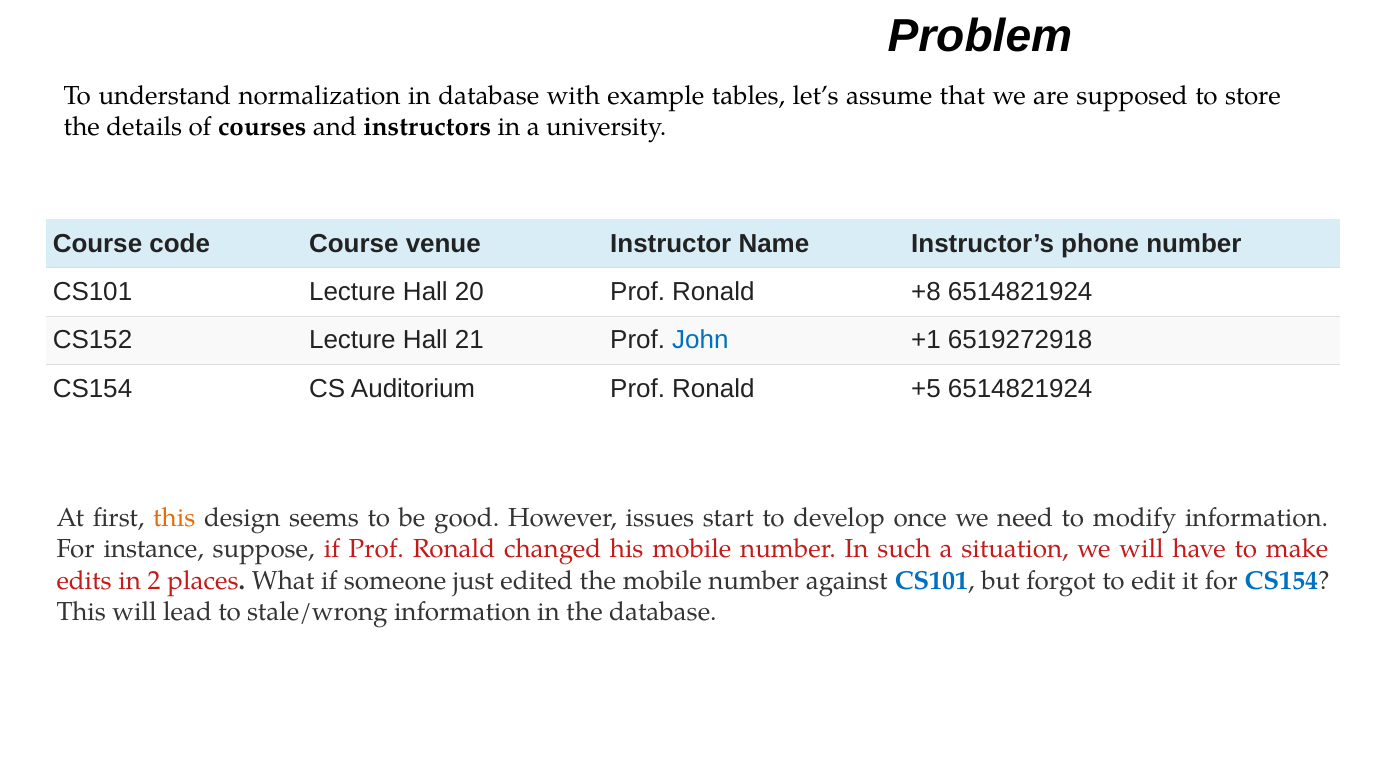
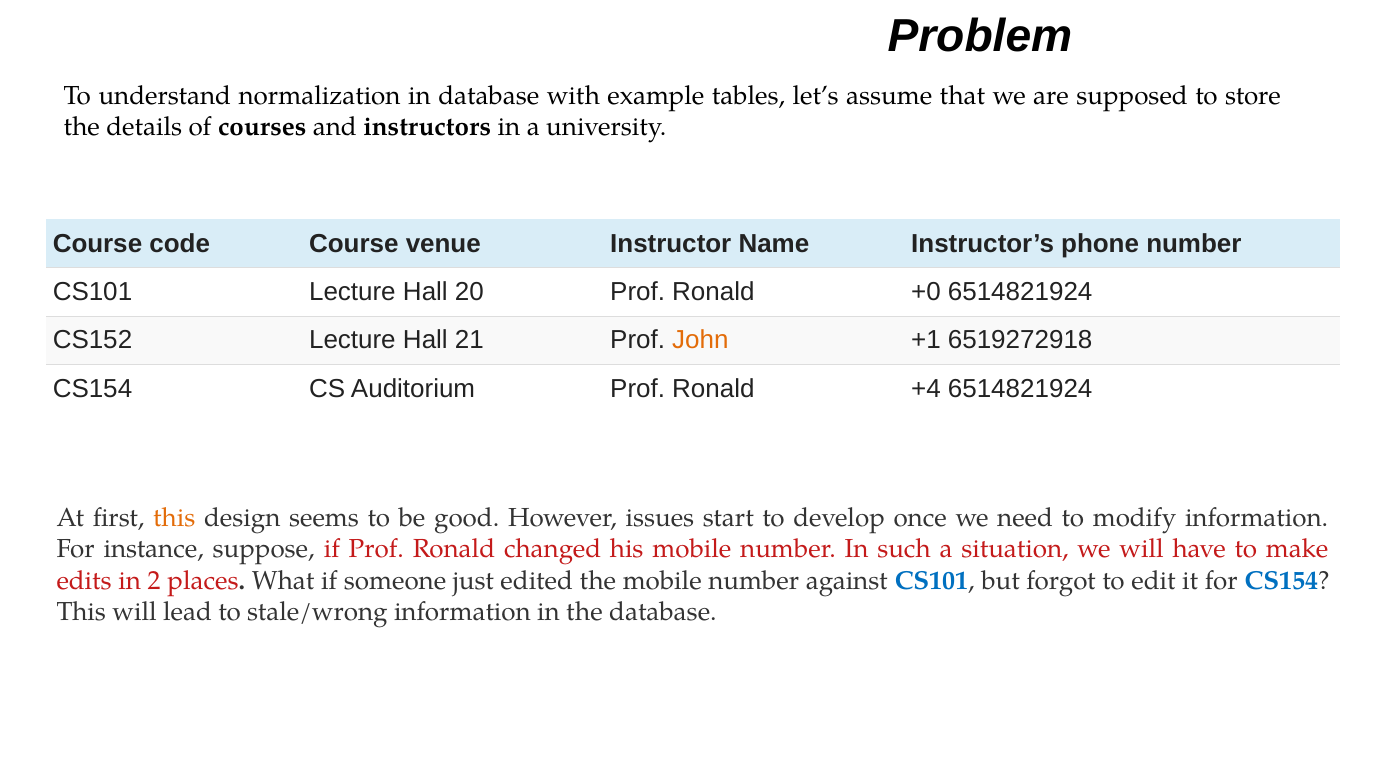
+8: +8 -> +0
John colour: blue -> orange
+5: +5 -> +4
